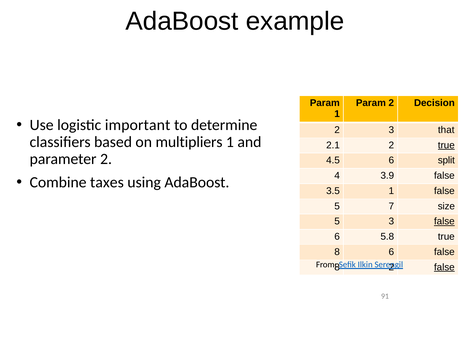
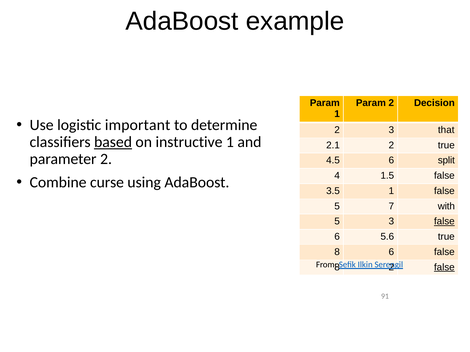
based underline: none -> present
multipliers: multipliers -> instructive
true at (446, 145) underline: present -> none
3.9: 3.9 -> 1.5
taxes: taxes -> curse
size: size -> with
5.8: 5.8 -> 5.6
